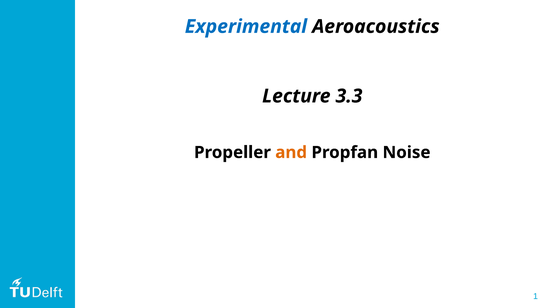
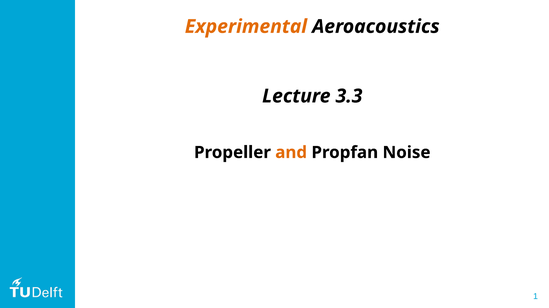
Experimental colour: blue -> orange
